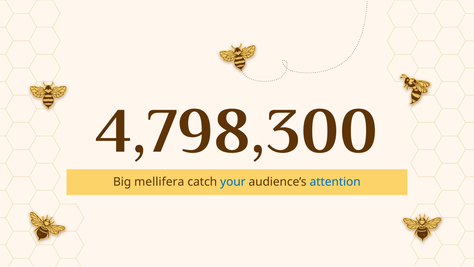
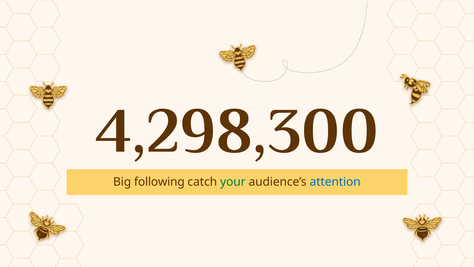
4,798,300: 4,798,300 -> 4,298,300
mellifera: mellifera -> following
your colour: blue -> green
